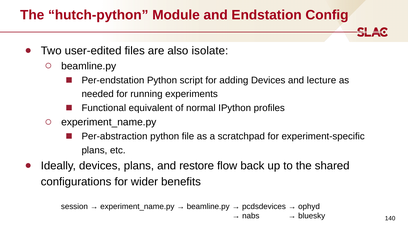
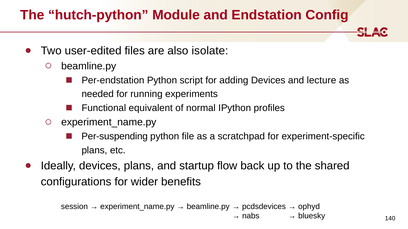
Per-abstraction: Per-abstraction -> Per-suspending
restore: restore -> startup
